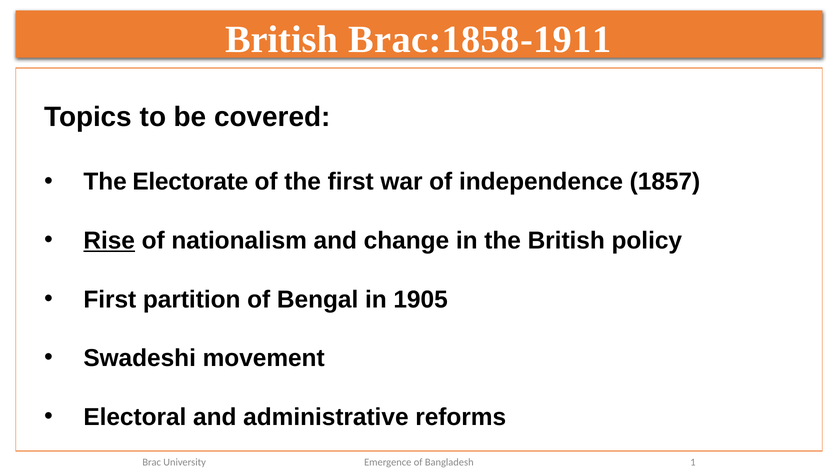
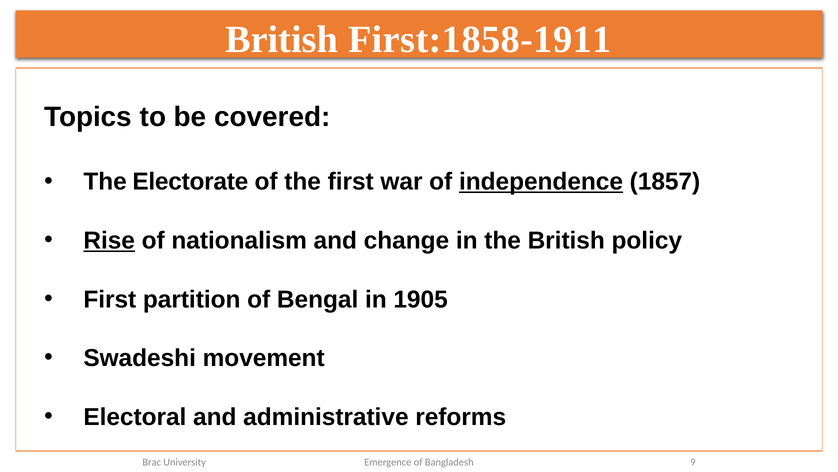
Brac:1858-1911: Brac:1858-1911 -> First:1858-1911
independence underline: none -> present
1: 1 -> 9
